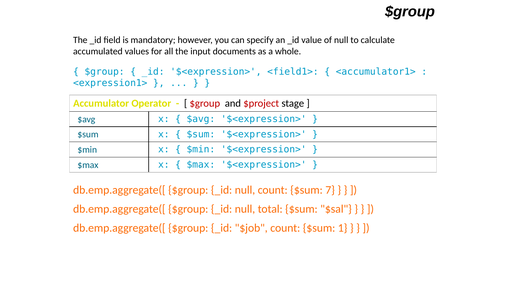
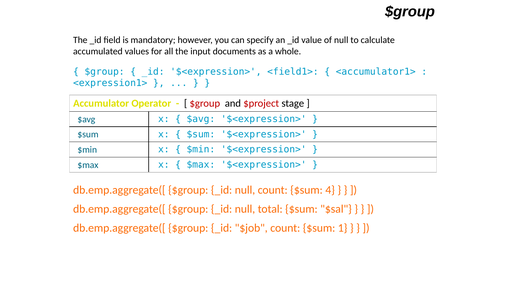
7: 7 -> 4
